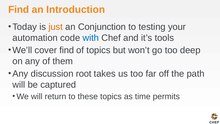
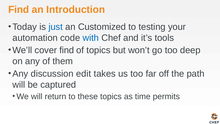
just colour: orange -> blue
Conjunction: Conjunction -> Customized
root: root -> edit
